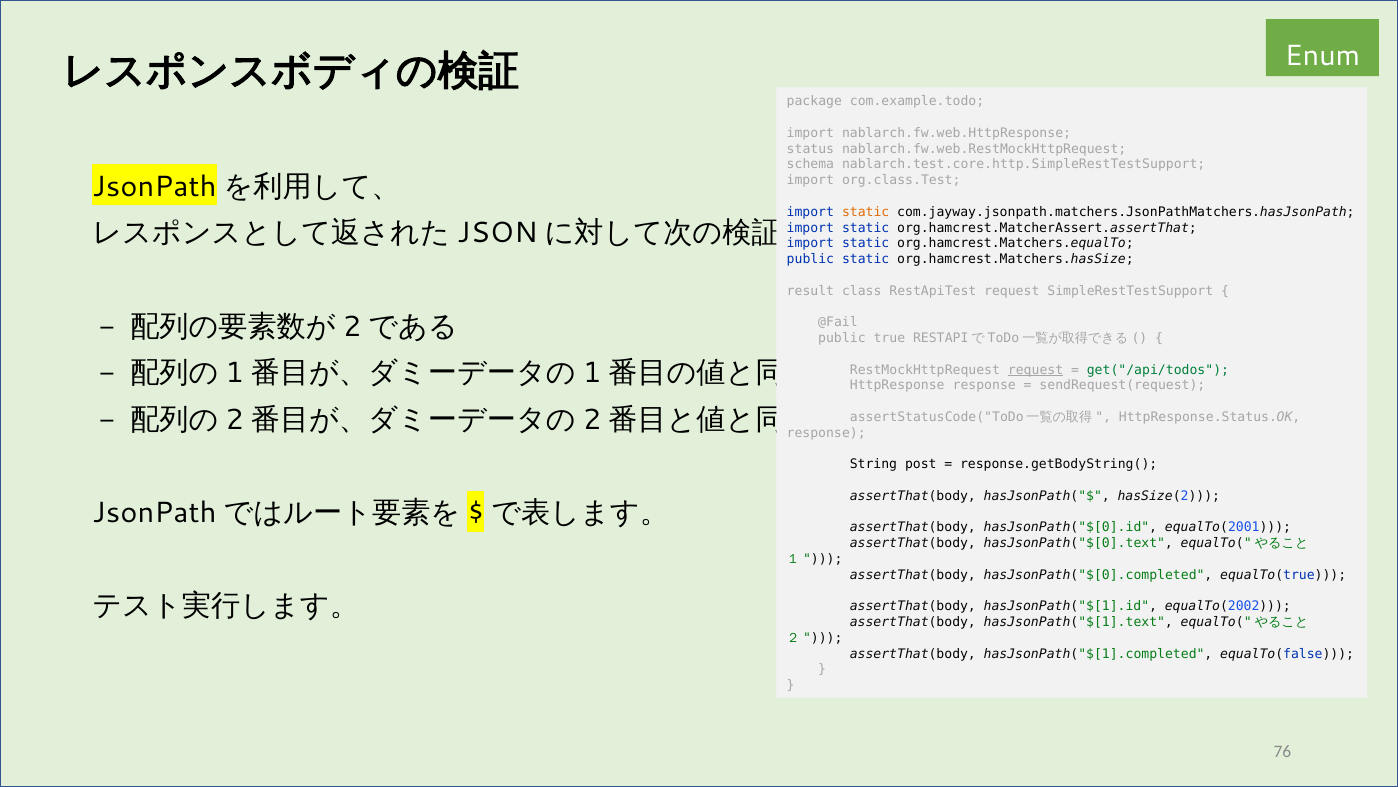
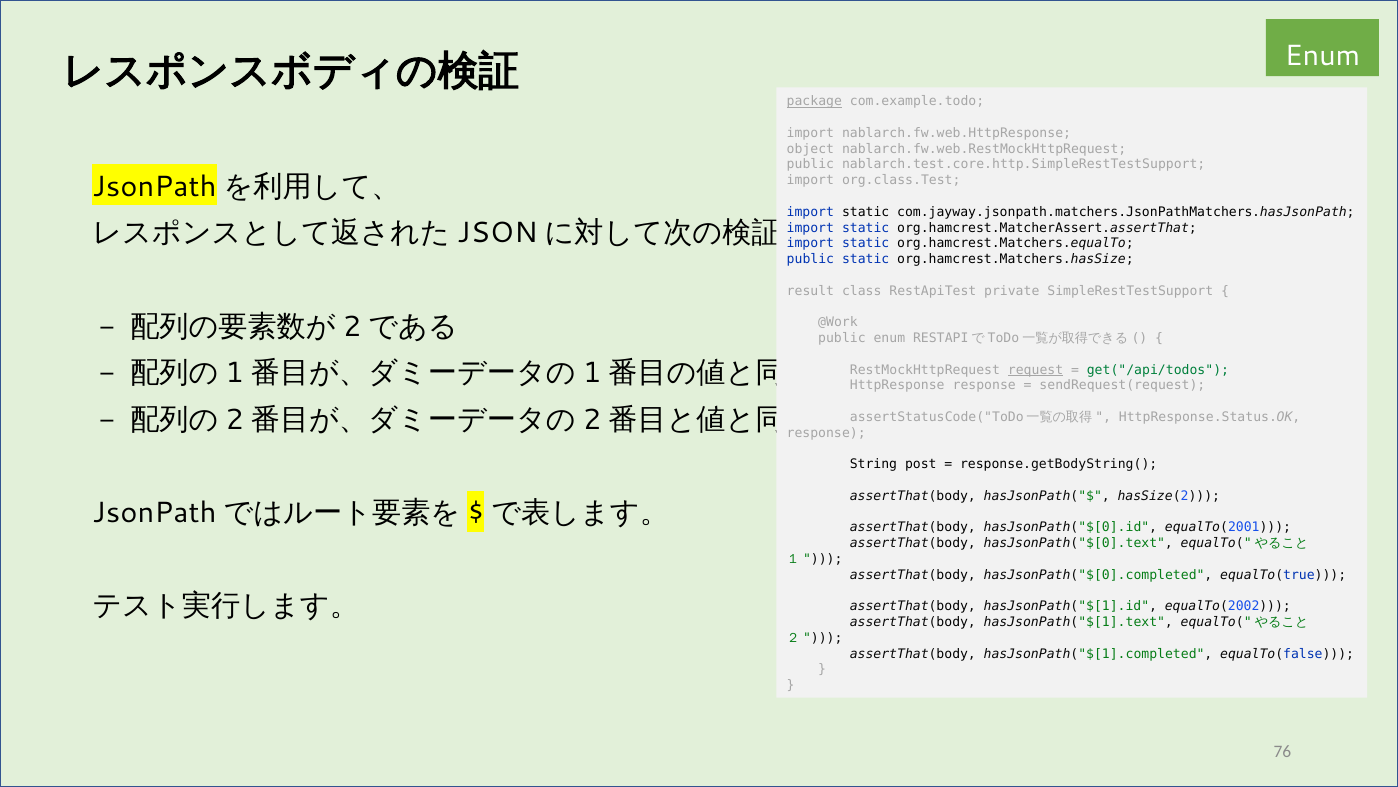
package underline: none -> present
status: status -> object
schema at (810, 164): schema -> public
static at (866, 212) colour: orange -> black
RestApiTest request: request -> private
@Fail: @Fail -> @Work
public true: true -> enum
